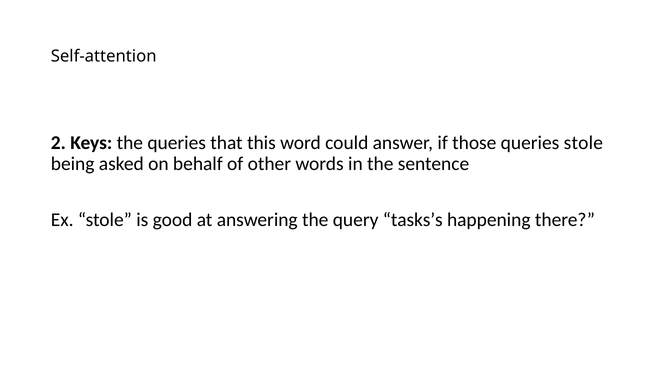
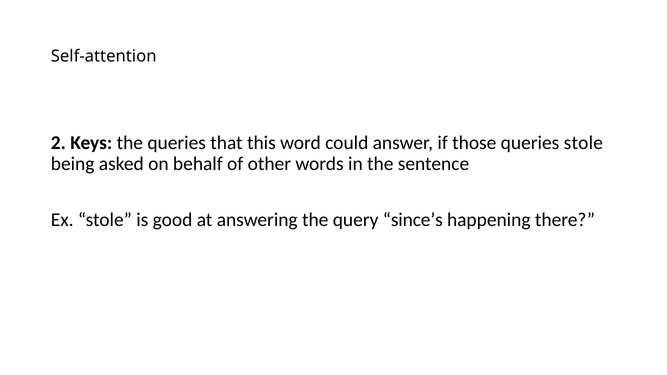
tasks’s: tasks’s -> since’s
